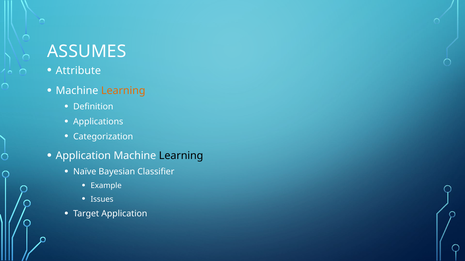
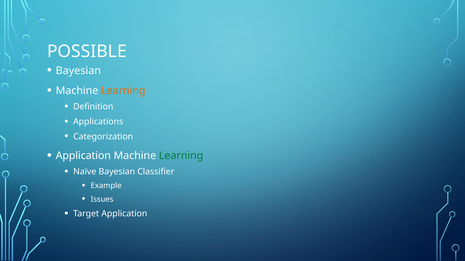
ASSUMES: ASSUMES -> POSSIBLE
Attribute at (78, 71): Attribute -> Bayesian
Learning at (181, 156) colour: black -> green
